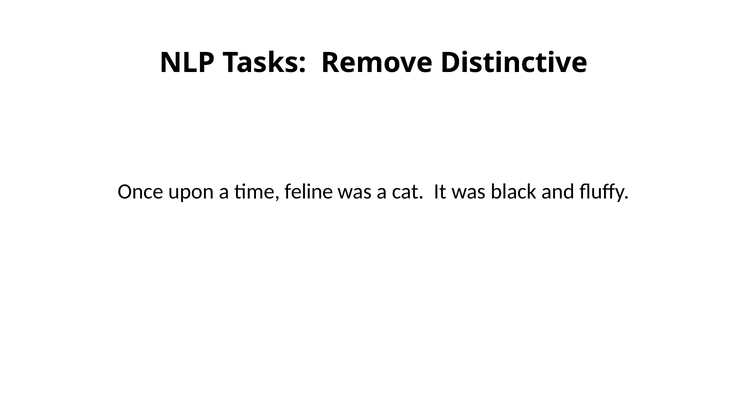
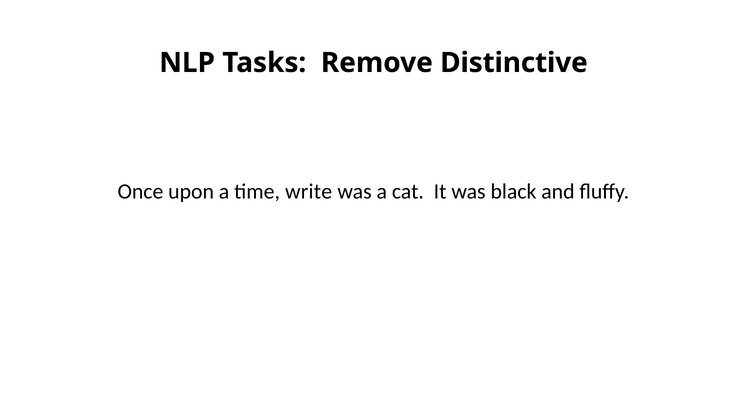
feline: feline -> write
